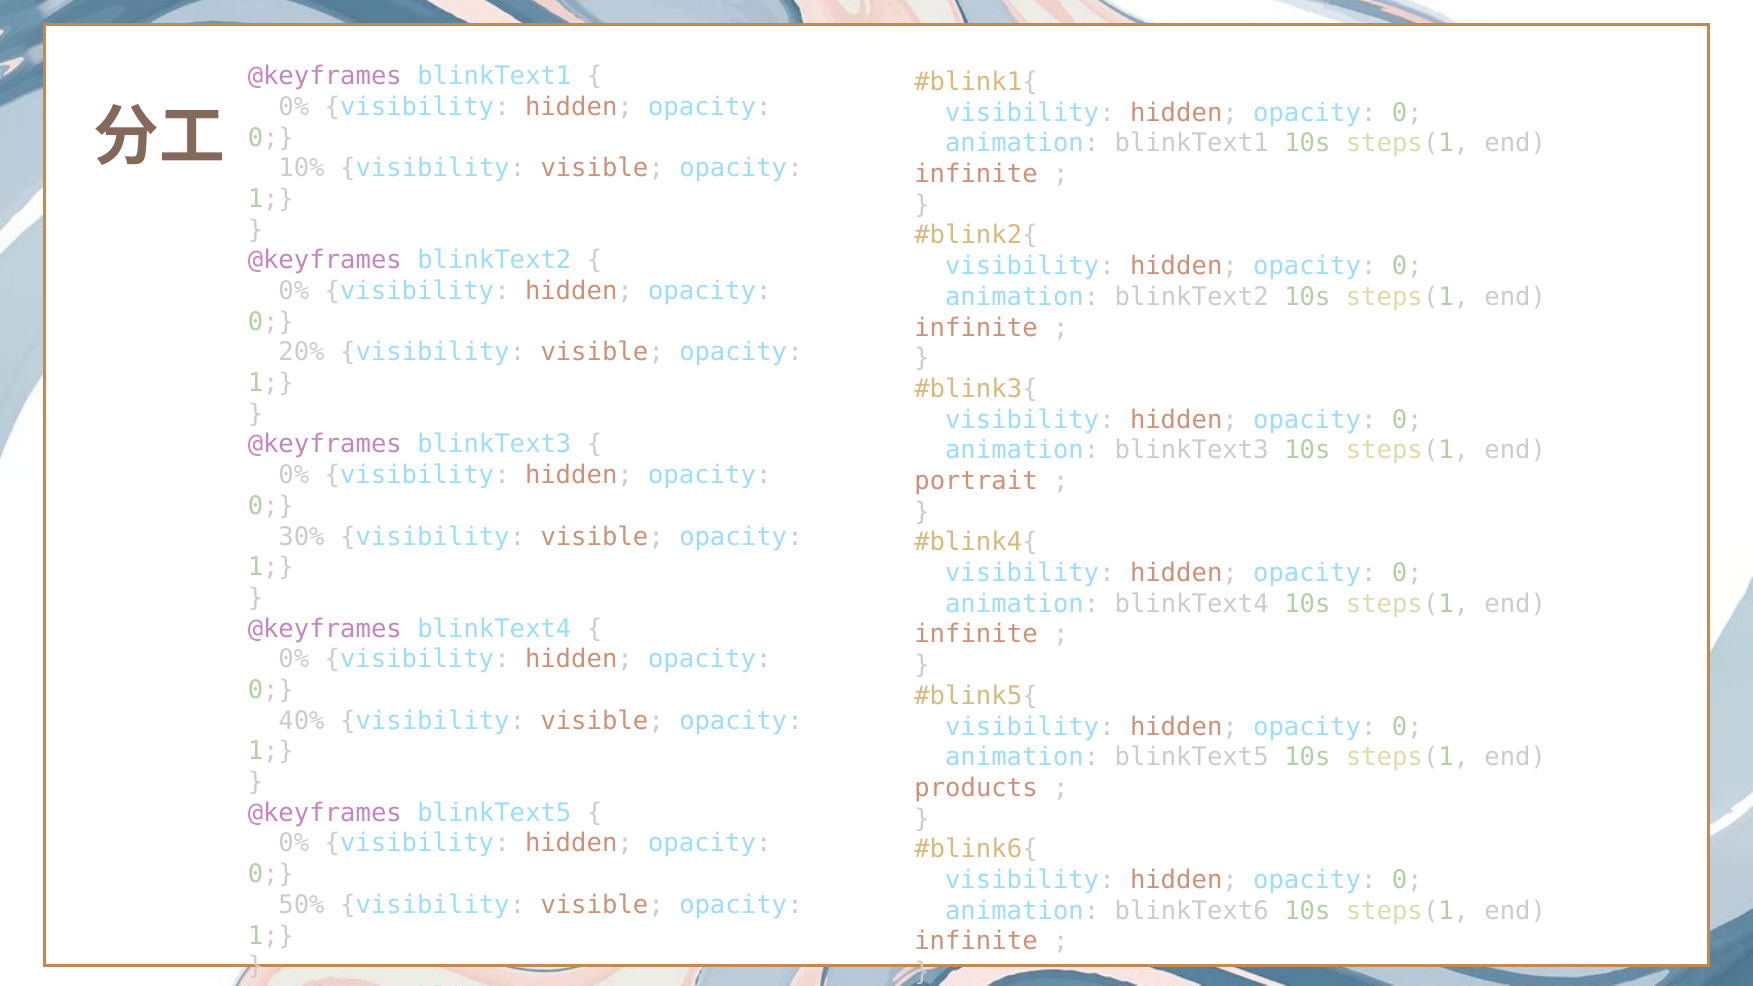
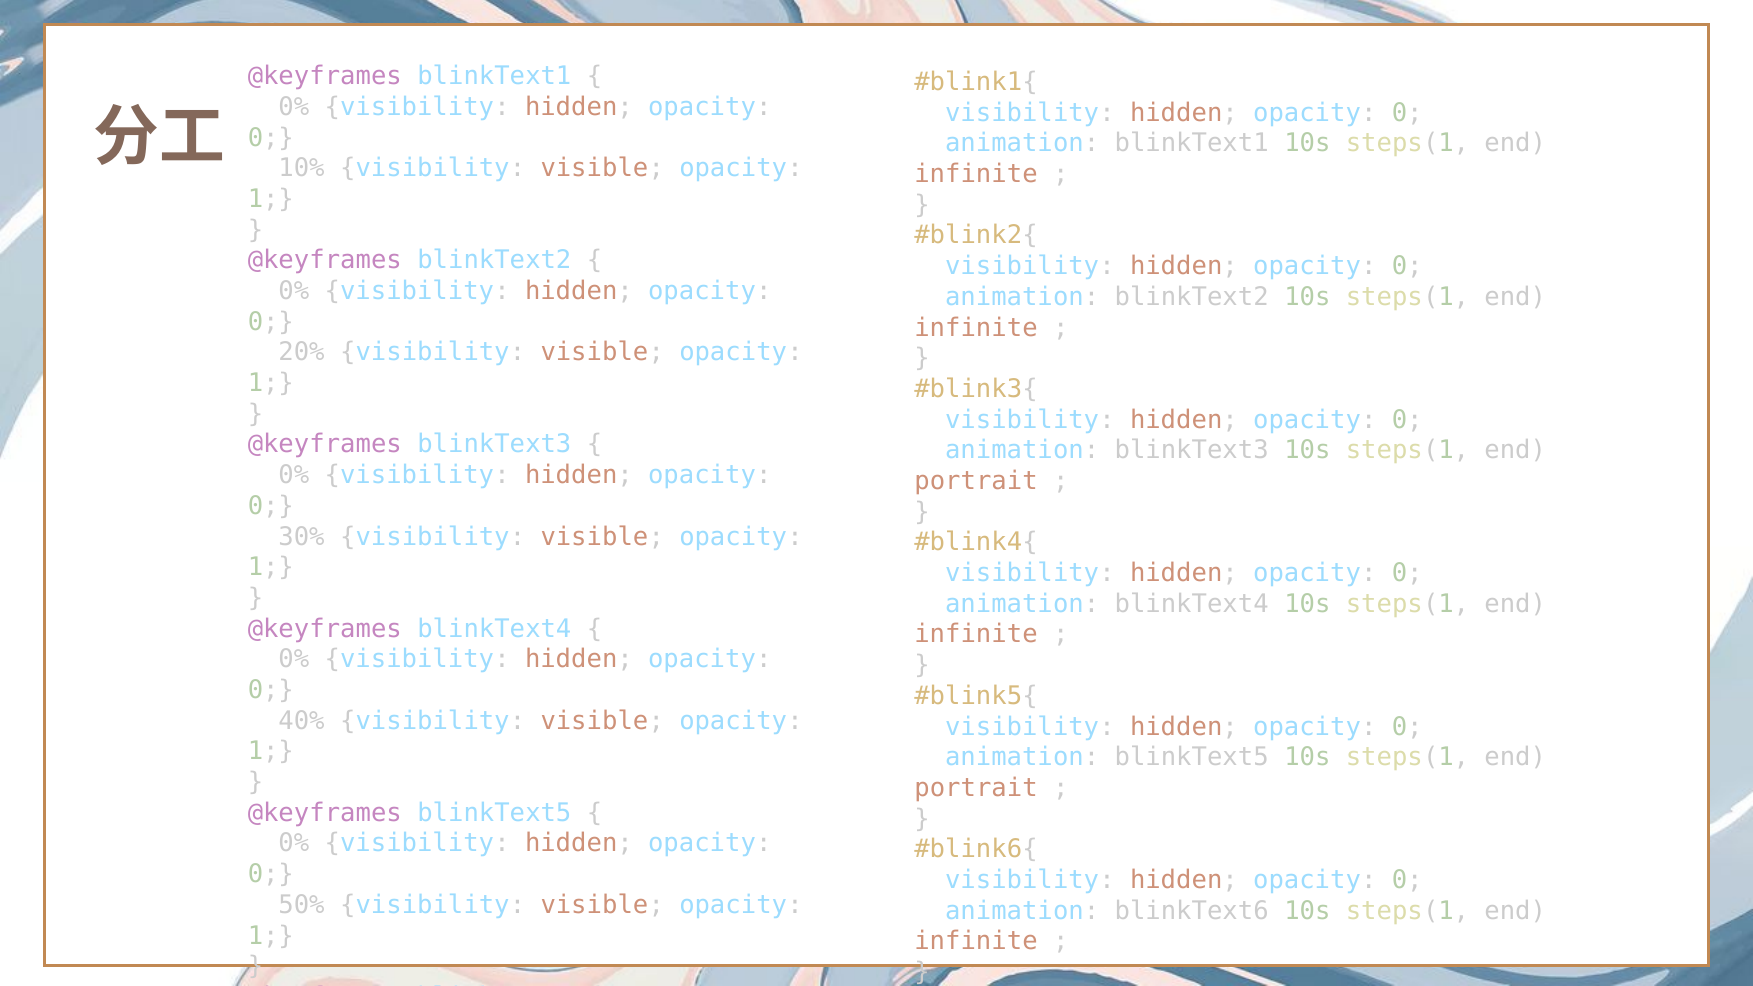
products at (976, 788): products -> portrait
